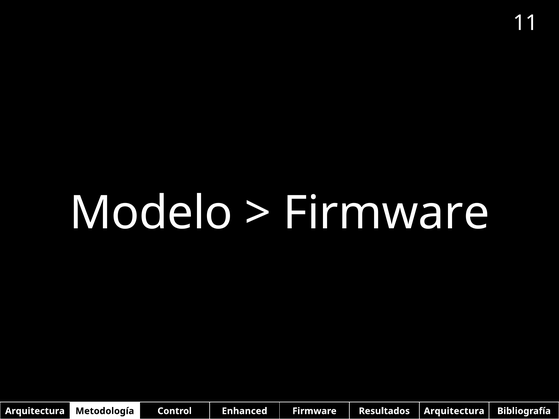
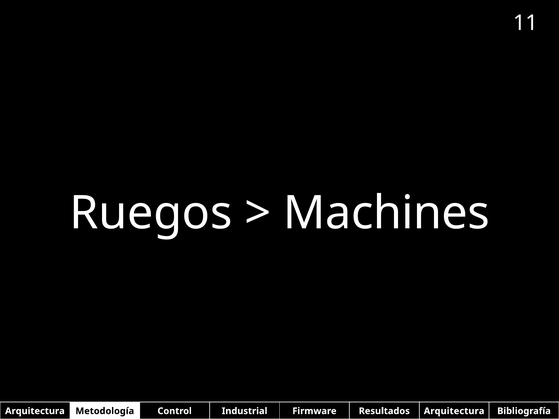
Modelo: Modelo -> Ruegos
Firmware at (386, 213): Firmware -> Machines
Enhanced: Enhanced -> Industrial
